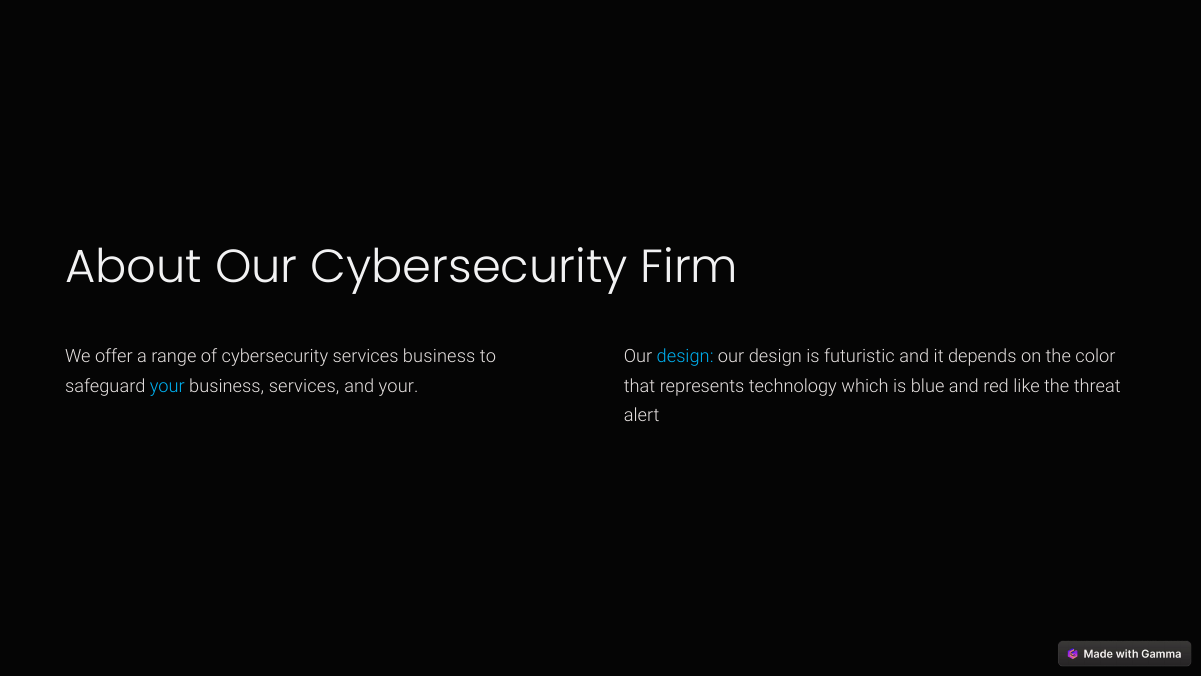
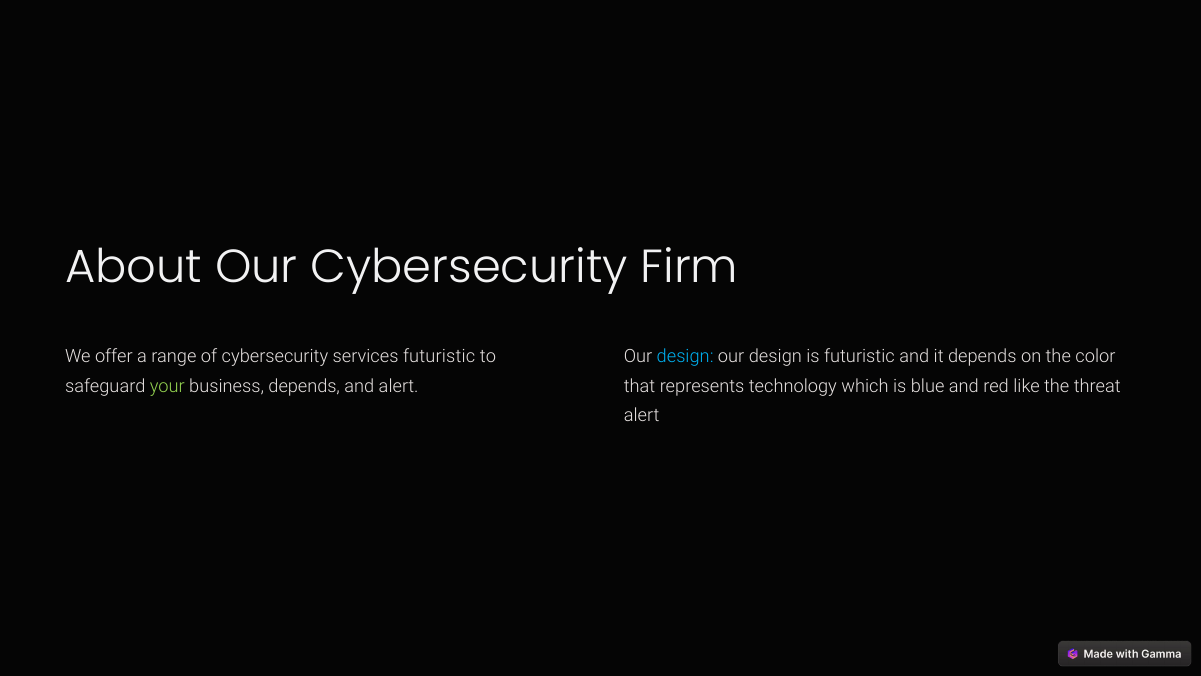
services business: business -> futuristic
your at (167, 386) colour: light blue -> light green
business services: services -> depends
and your: your -> alert
